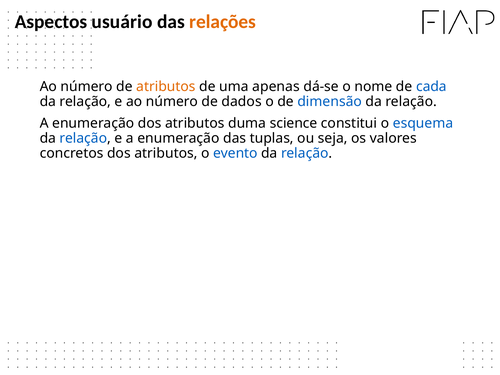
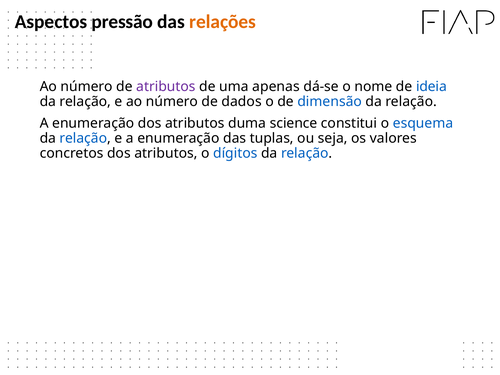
usuário: usuário -> pressão
atributos at (166, 86) colour: orange -> purple
cada: cada -> ideia
evento: evento -> dígitos
